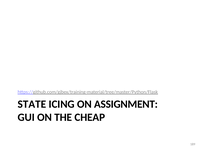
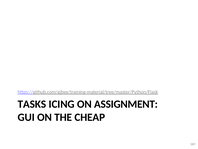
STATE: STATE -> TASKS
